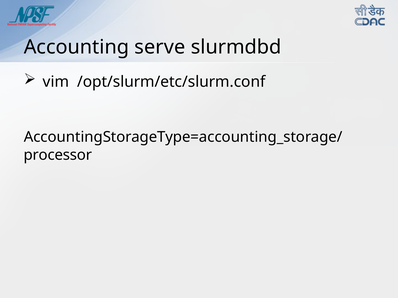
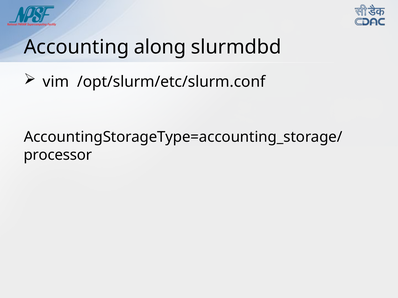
serve: serve -> along
